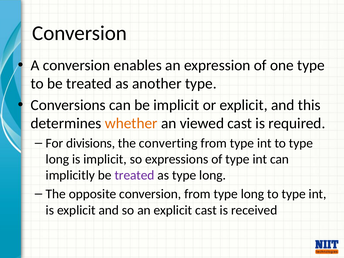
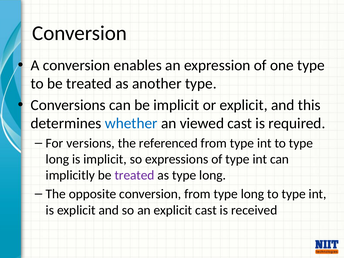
whether colour: orange -> blue
divisions: divisions -> versions
converting: converting -> referenced
